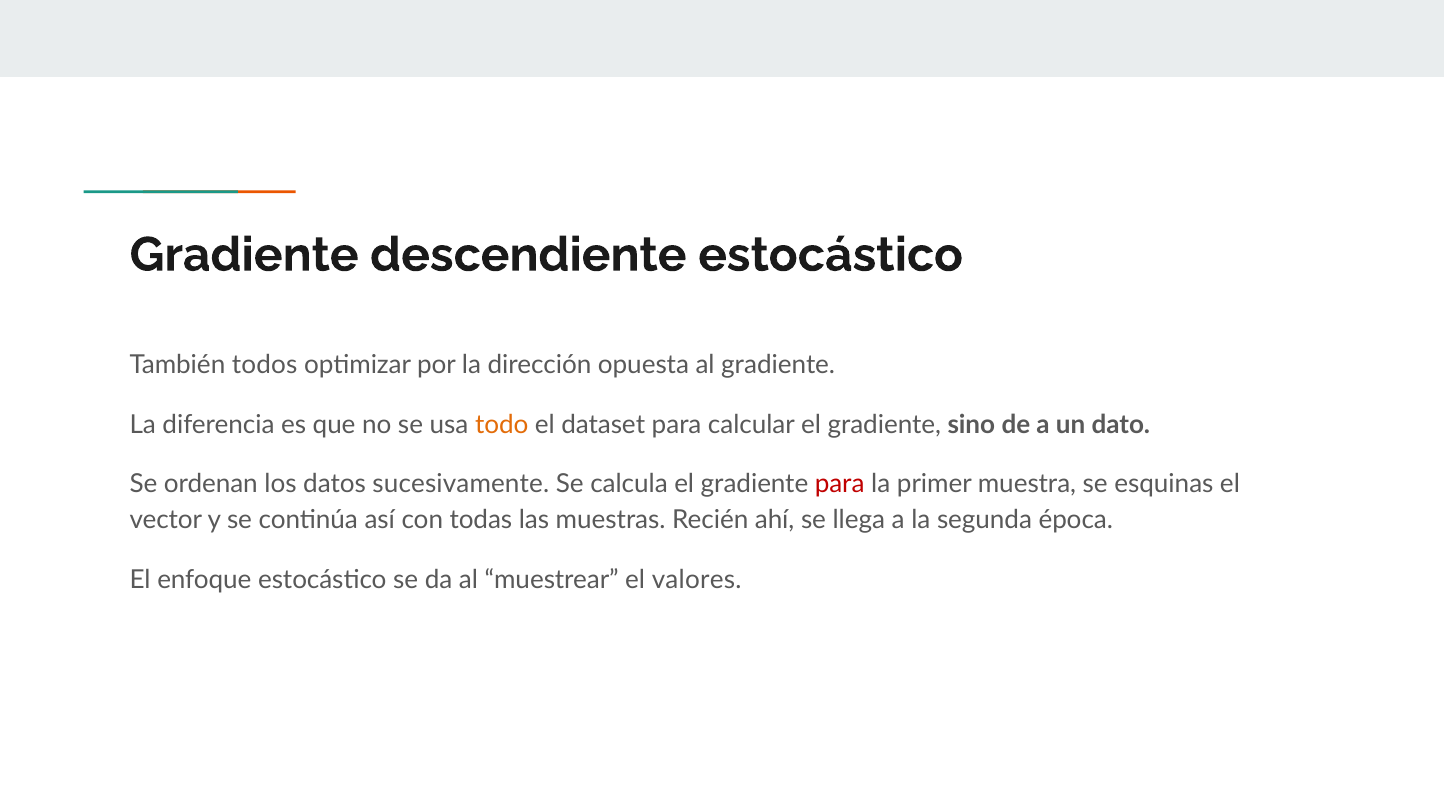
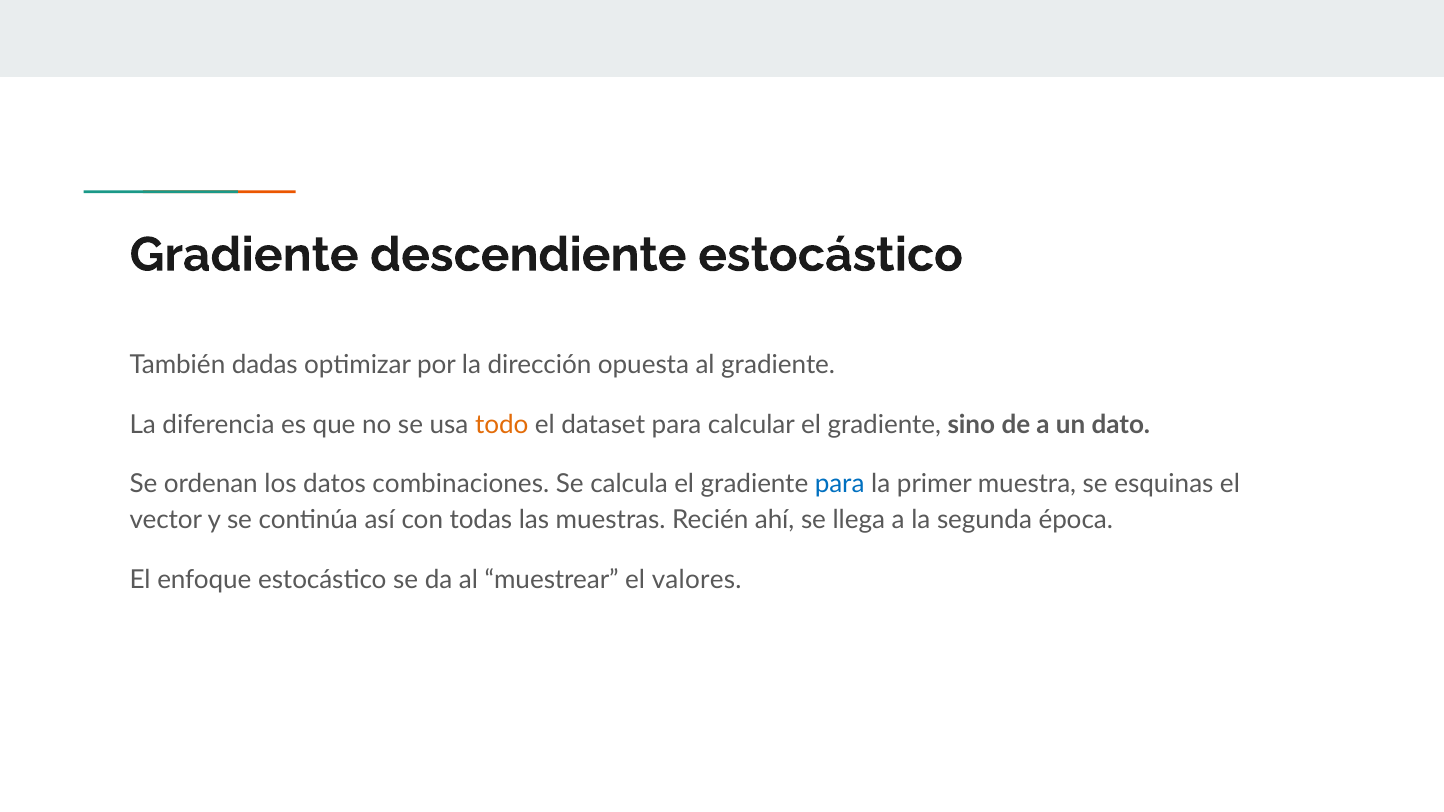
todos: todos -> dadas
sucesivamente: sucesivamente -> combinaciones
para at (840, 485) colour: red -> blue
